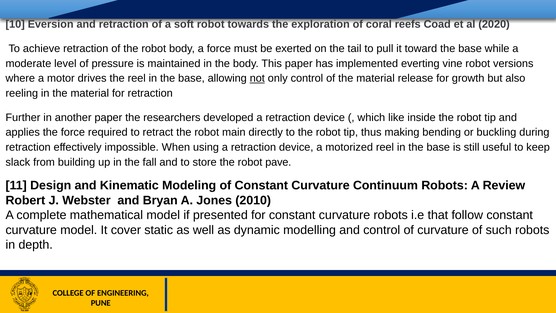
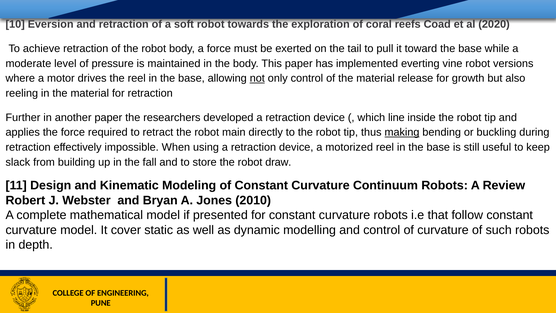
like: like -> line
making underline: none -> present
pave: pave -> draw
